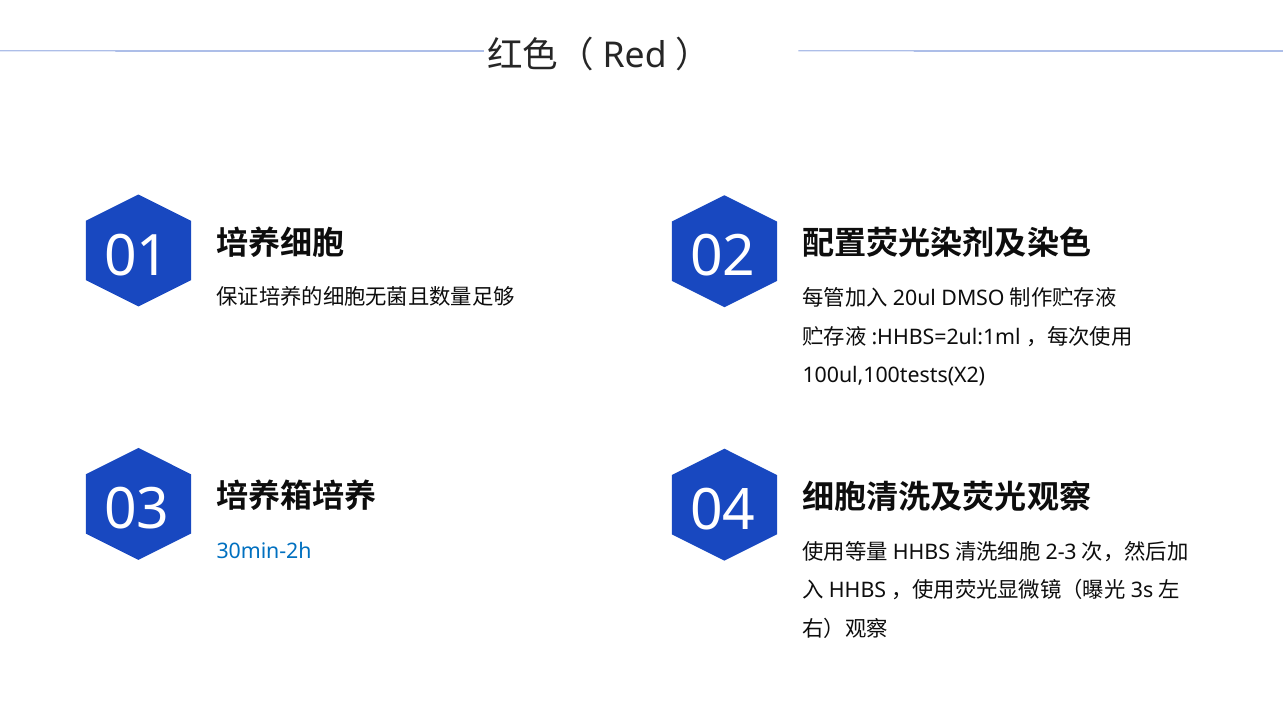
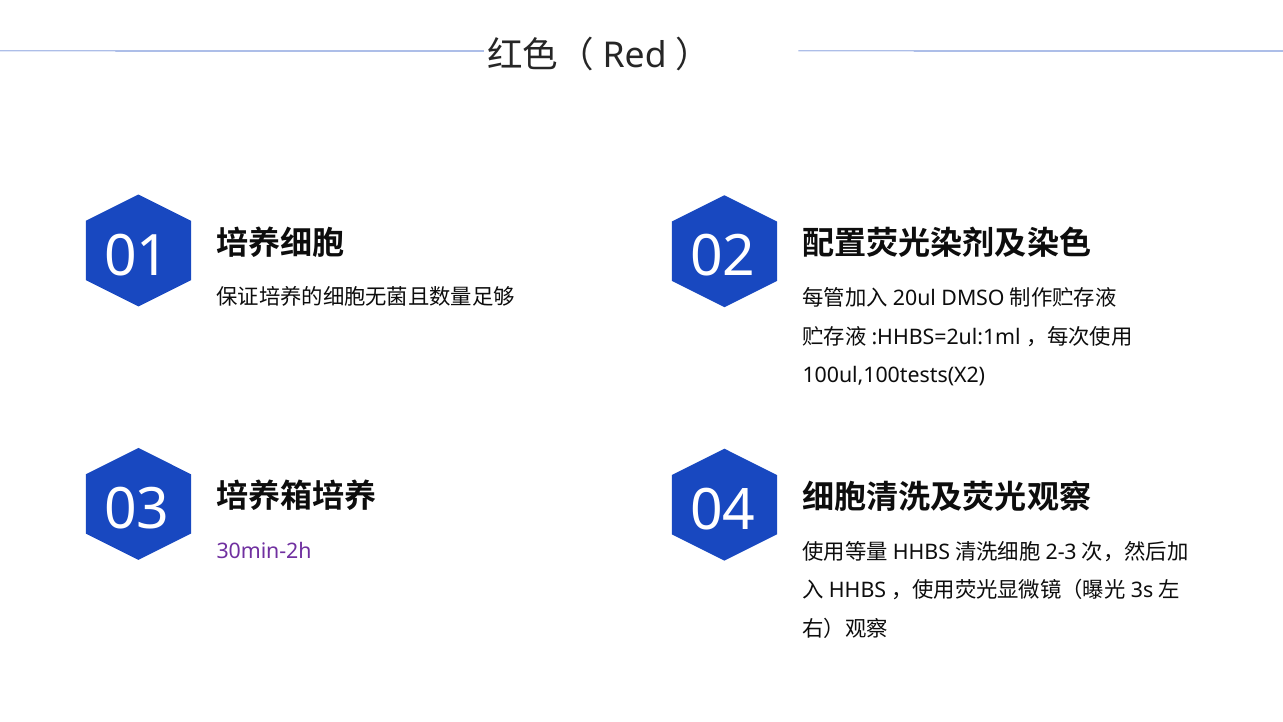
30min-2h colour: blue -> purple
